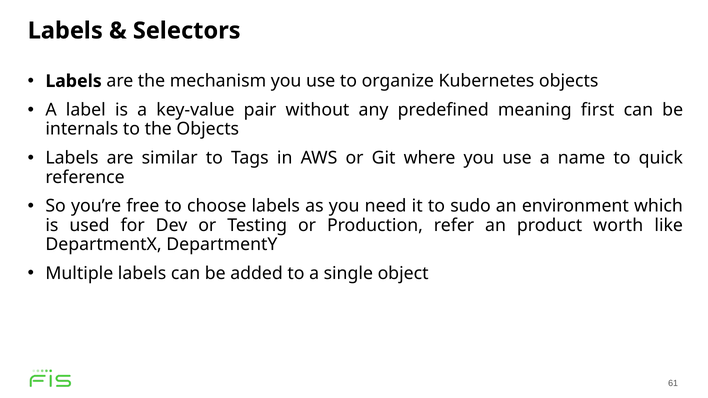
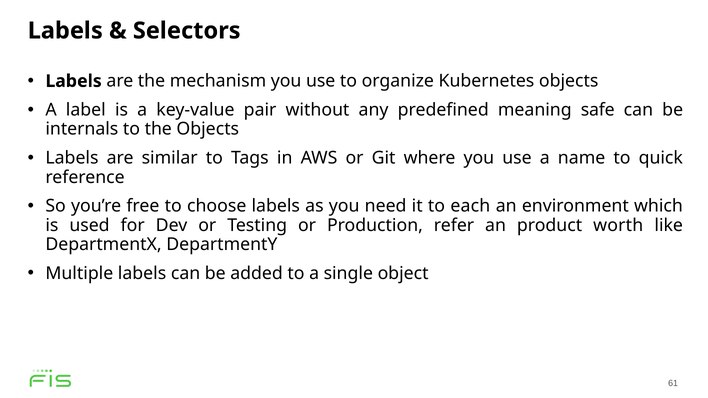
first: first -> safe
sudo: sudo -> each
